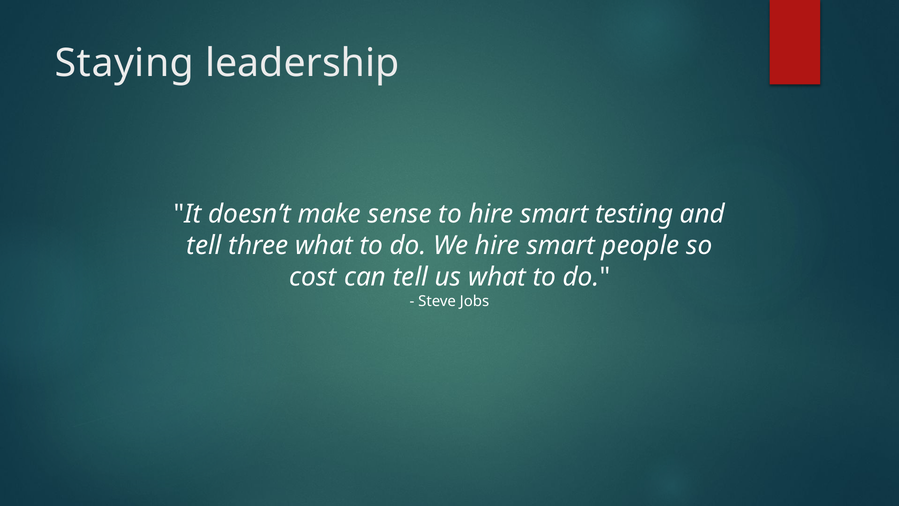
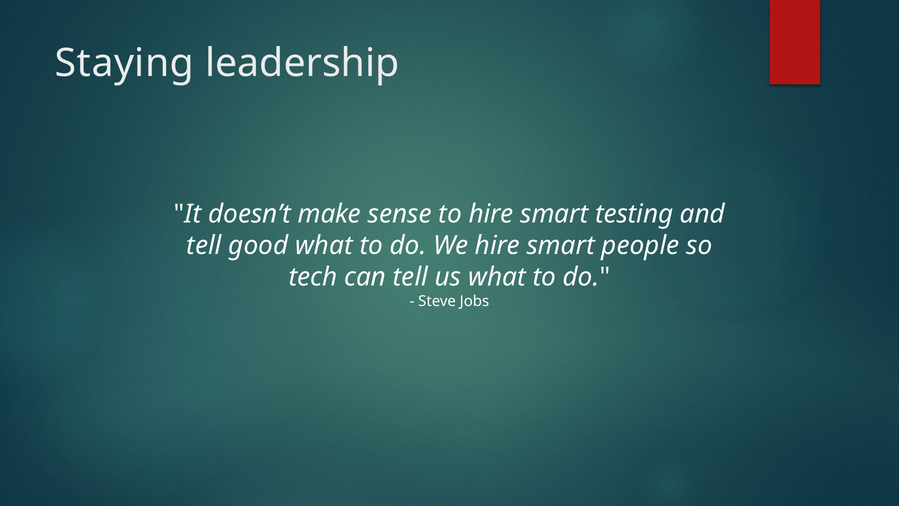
three: three -> good
cost: cost -> tech
